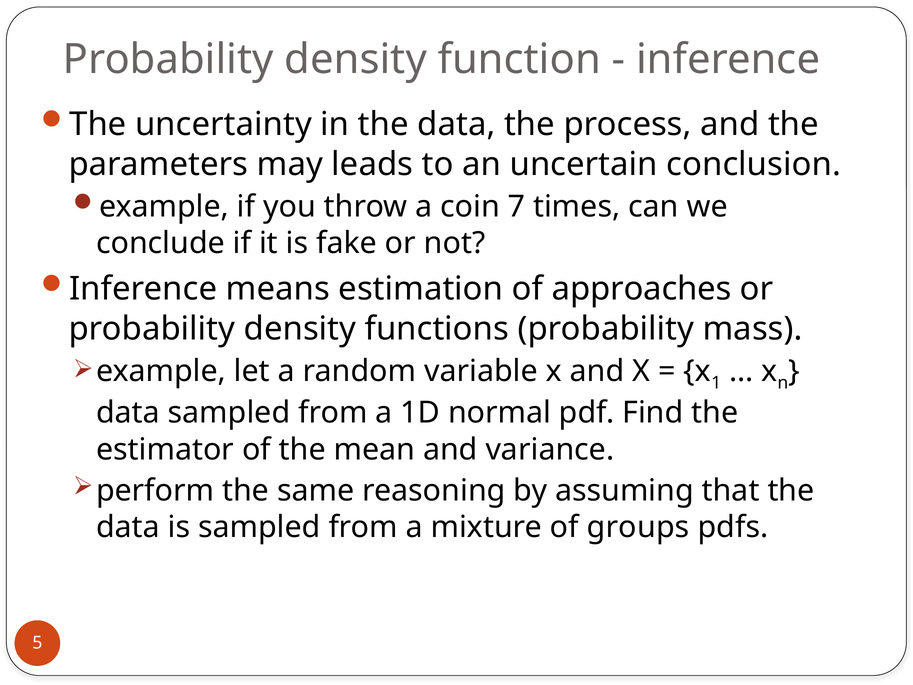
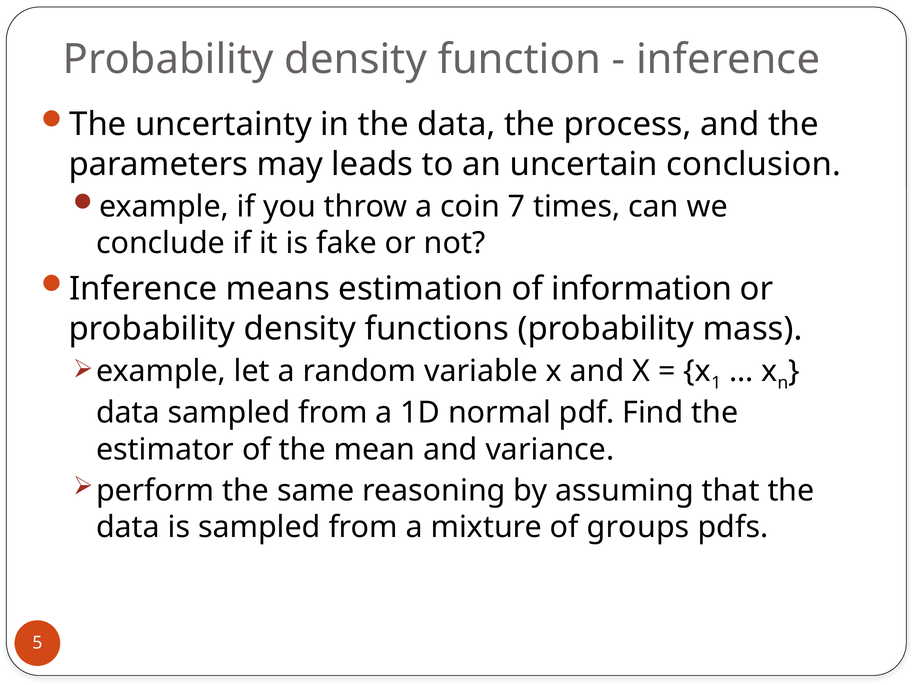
approaches: approaches -> information
